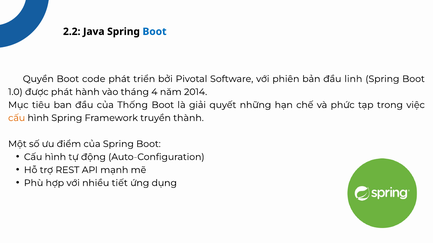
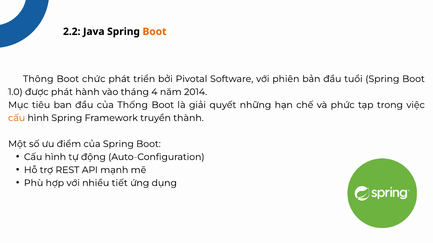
Boot at (155, 32) colour: blue -> orange
Quyền: Quyền -> Thông
code: code -> chức
linh: linh -> tuổi
